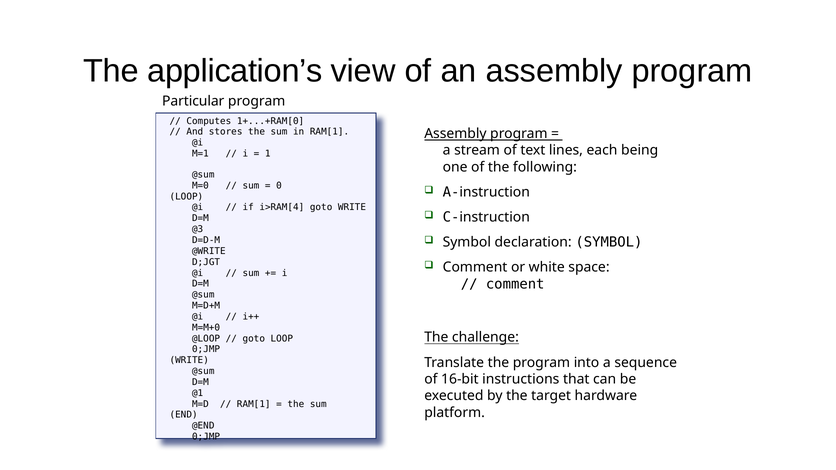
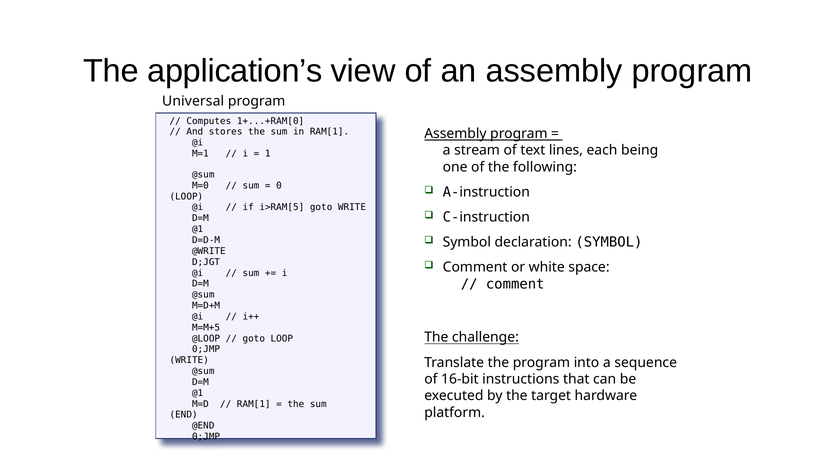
Particular: Particular -> Universal
i>RAM[4: i>RAM[4 -> i>RAM[5
@3 at (198, 229): @3 -> @1
M=M+0: M=M+0 -> M=M+5
